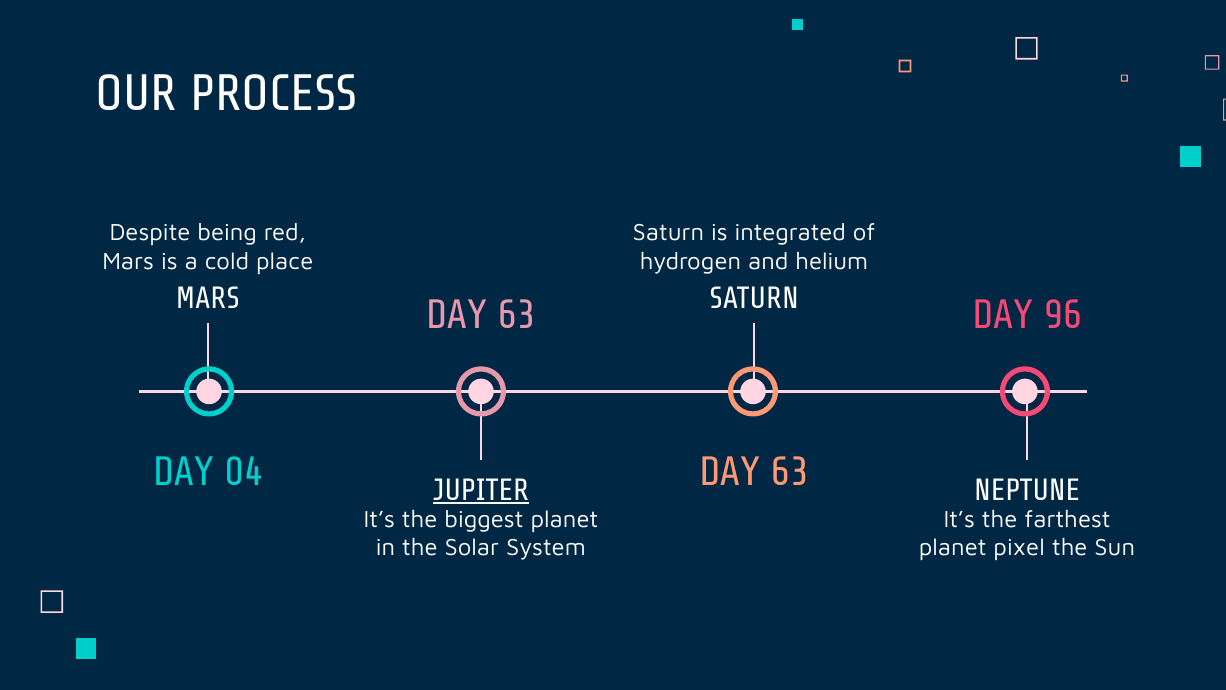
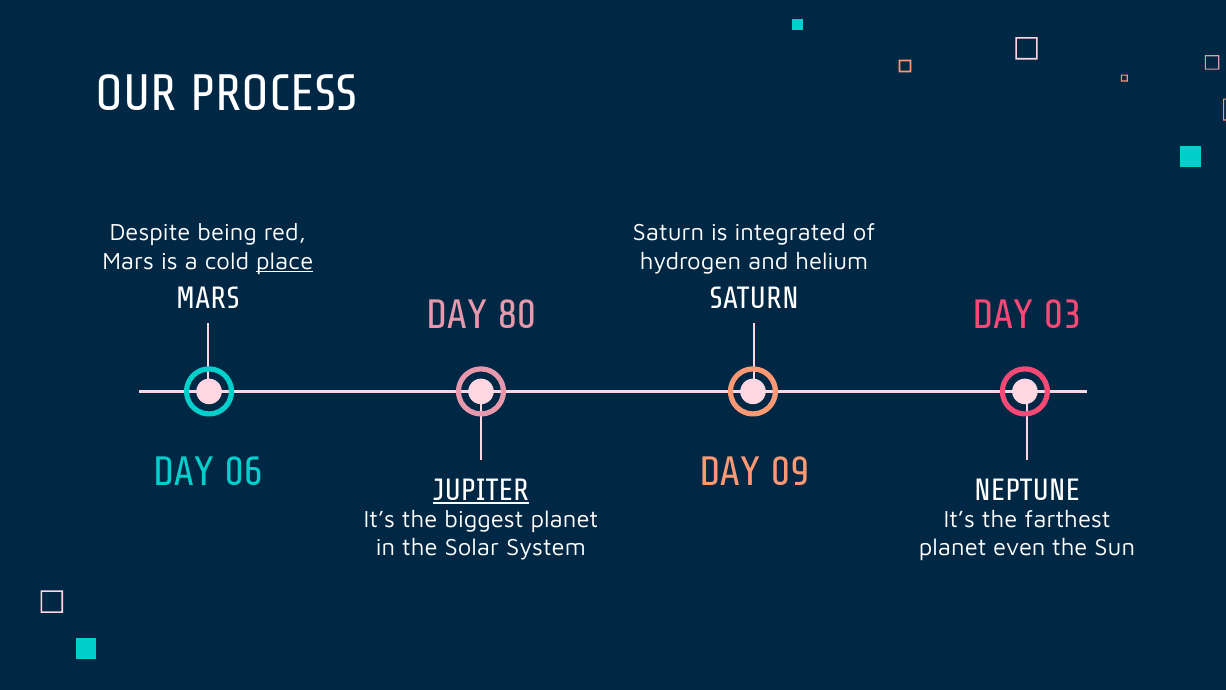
place underline: none -> present
63 at (517, 315): 63 -> 80
96: 96 -> 03
04: 04 -> 06
63 at (790, 472): 63 -> 09
pixel: pixel -> even
